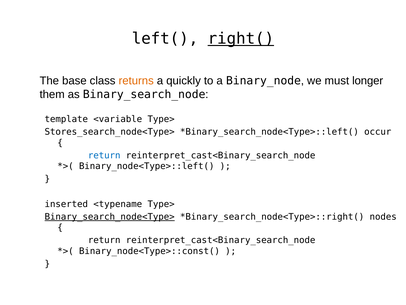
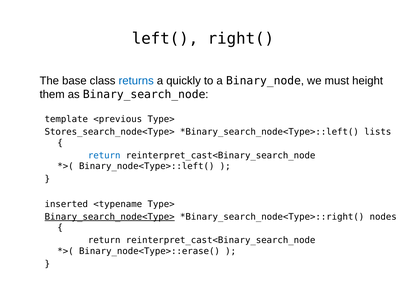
right( underline: present -> none
returns colour: orange -> blue
longer: longer -> height
<variable: <variable -> <previous
occur: occur -> lists
Binary_node<Type>::const(: Binary_node<Type>::const( -> Binary_node<Type>::erase(
